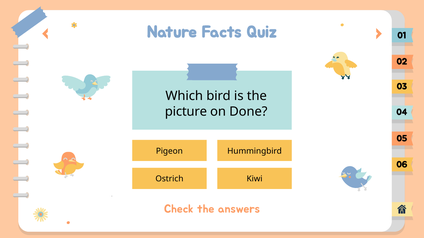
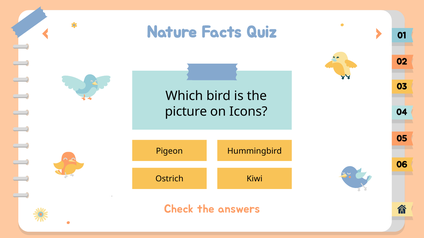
Done: Done -> Icons
